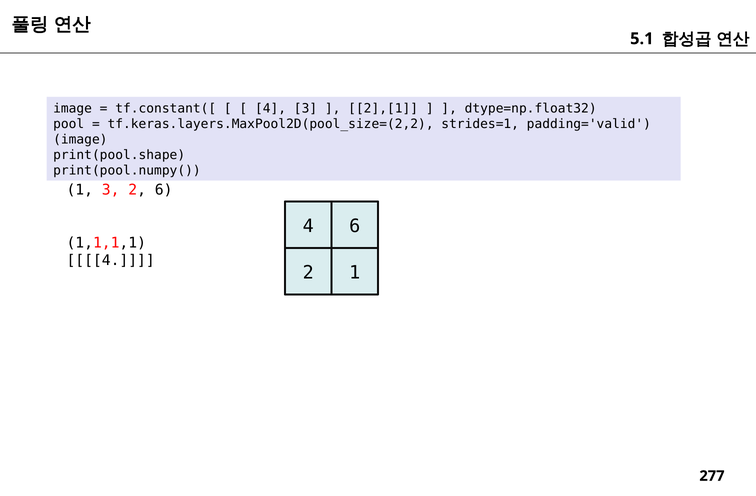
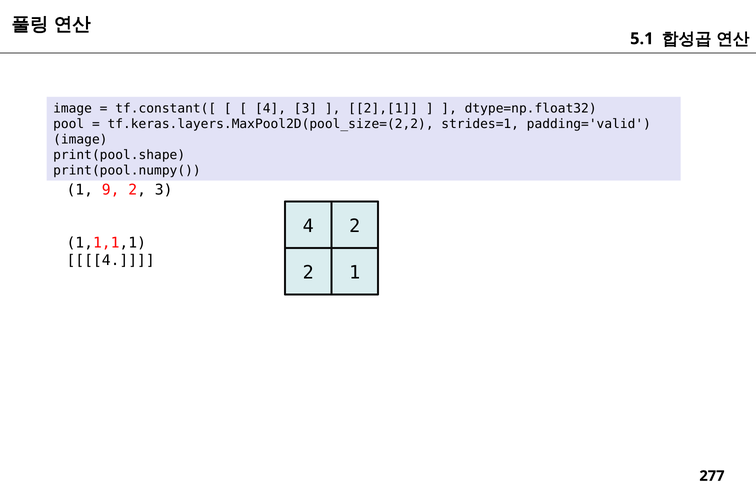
1 3: 3 -> 9
2 6: 6 -> 3
4 6: 6 -> 2
